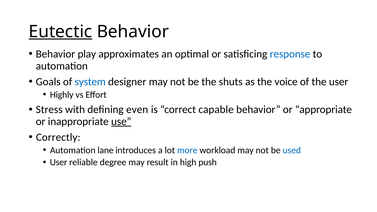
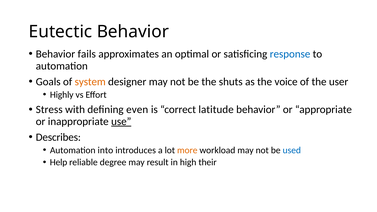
Eutectic underline: present -> none
play: play -> fails
system colour: blue -> orange
capable: capable -> latitude
Correctly: Correctly -> Describes
lane: lane -> into
more colour: blue -> orange
User at (59, 162): User -> Help
push: push -> their
